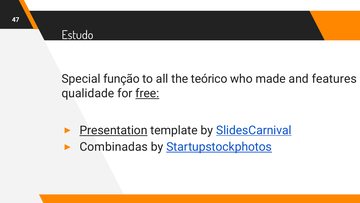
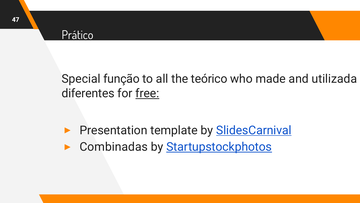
Estudo: Estudo -> Prático
features: features -> utilizada
qualidade: qualidade -> diferentes
Presentation underline: present -> none
